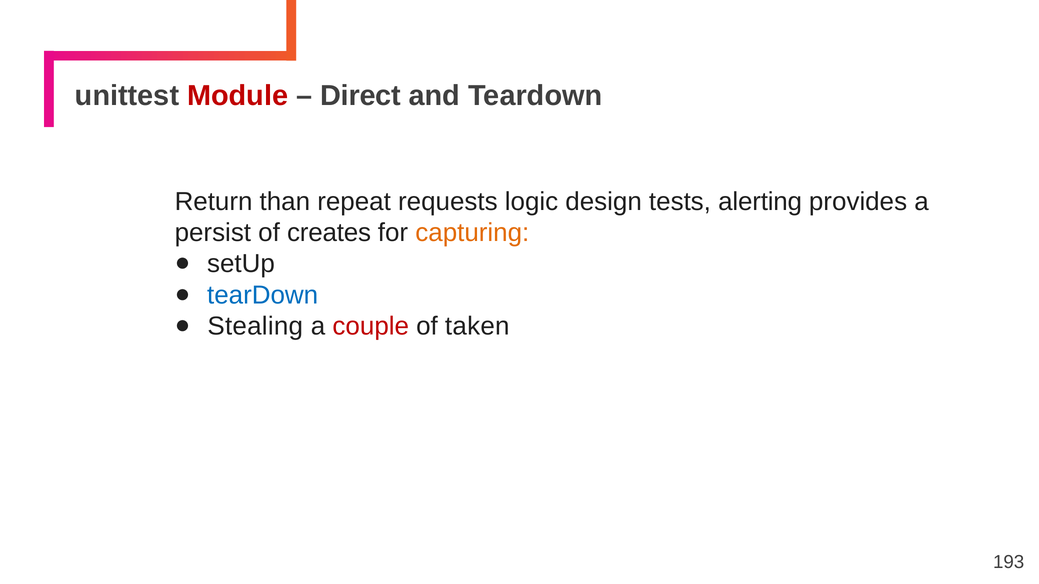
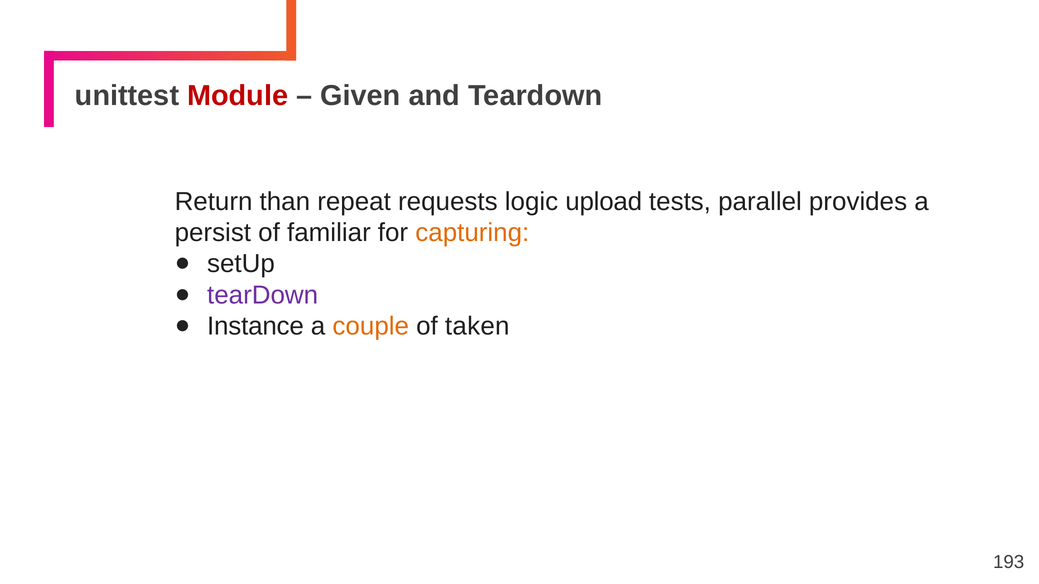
Direct: Direct -> Given
design: design -> upload
alerting: alerting -> parallel
creates: creates -> familiar
tearDown at (263, 295) colour: blue -> purple
Stealing: Stealing -> Instance
couple colour: red -> orange
